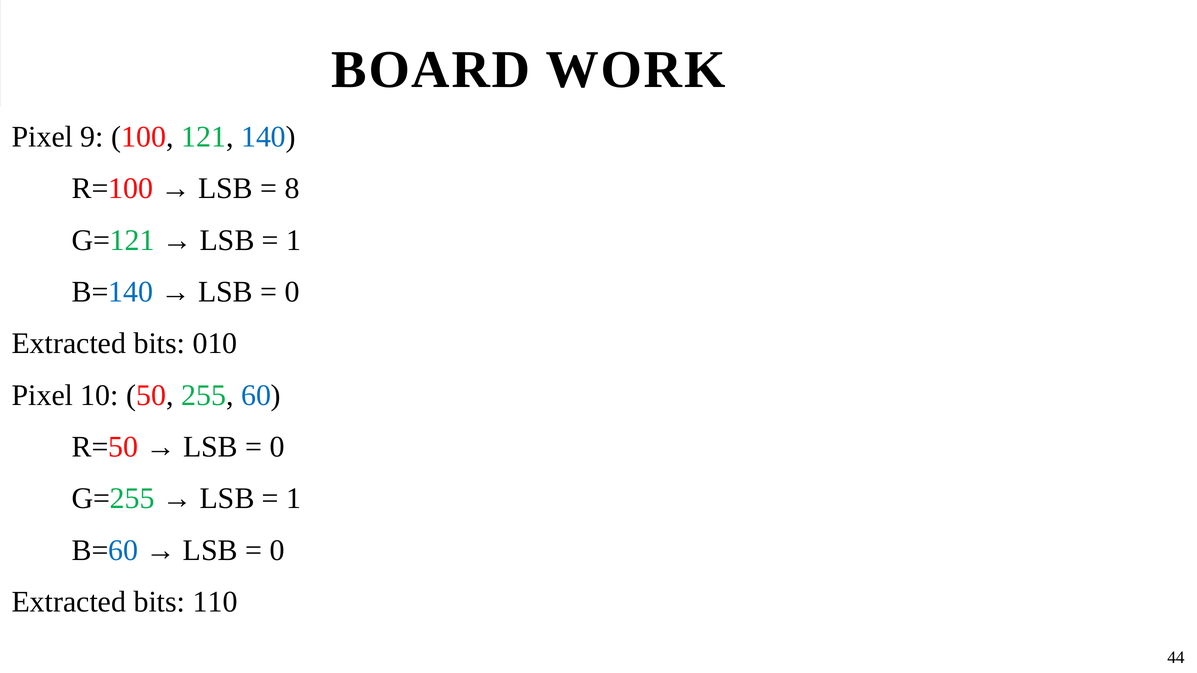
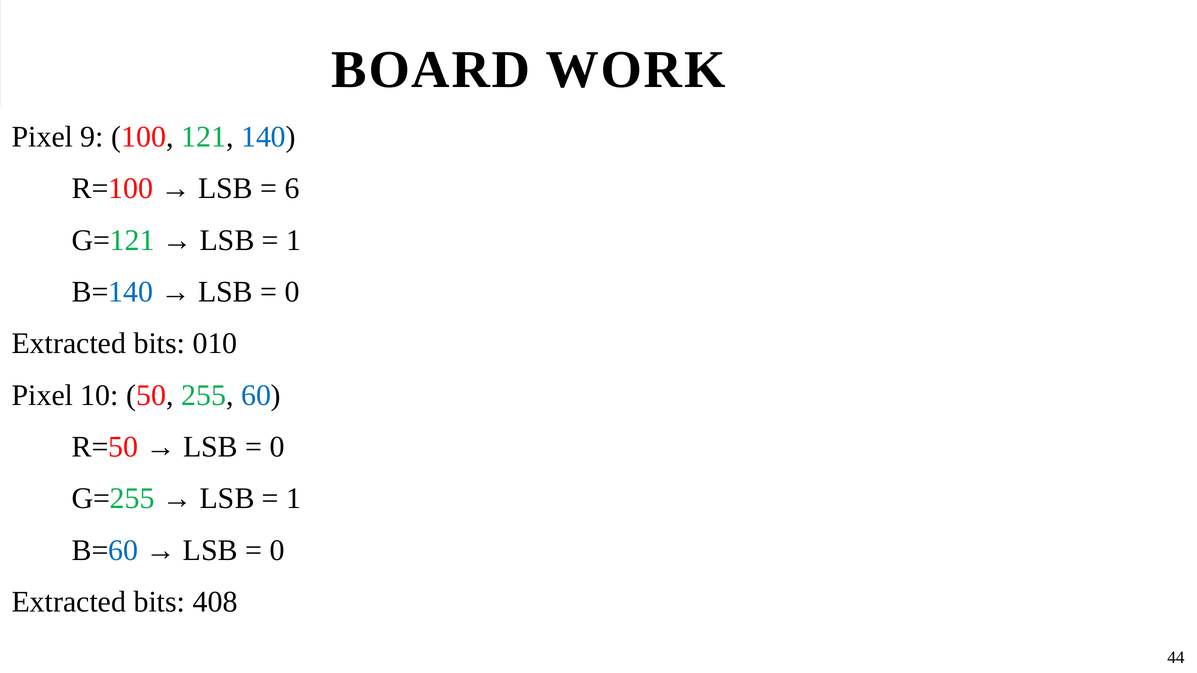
8: 8 -> 6
110: 110 -> 408
